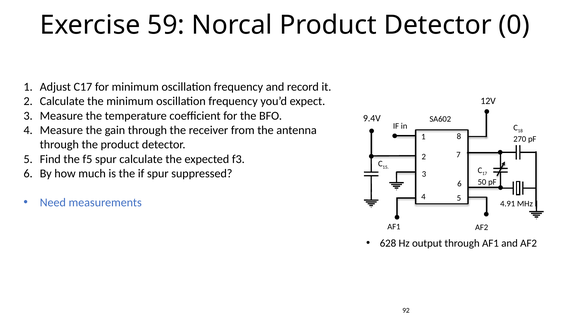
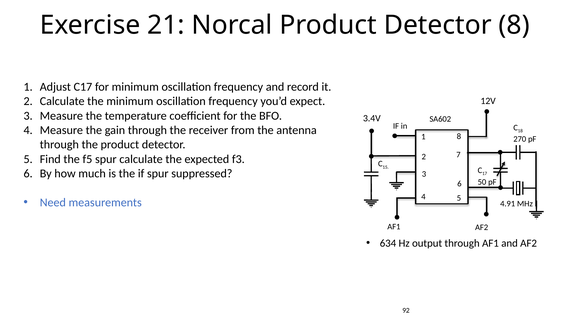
59: 59 -> 21
Detector 0: 0 -> 8
9.4V: 9.4V -> 3.4V
628: 628 -> 634
